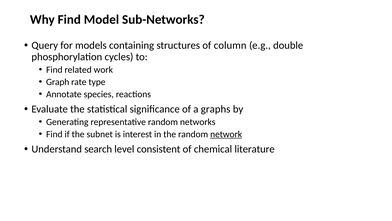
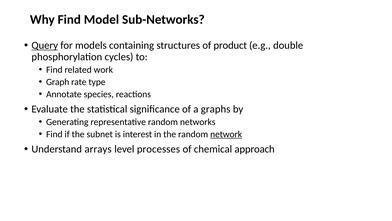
Query underline: none -> present
column: column -> product
search: search -> arrays
consistent: consistent -> processes
literature: literature -> approach
